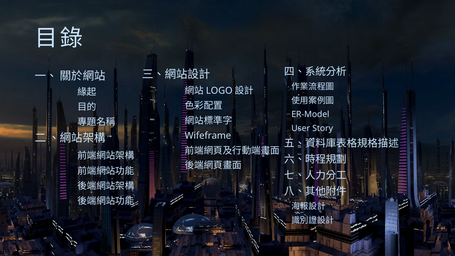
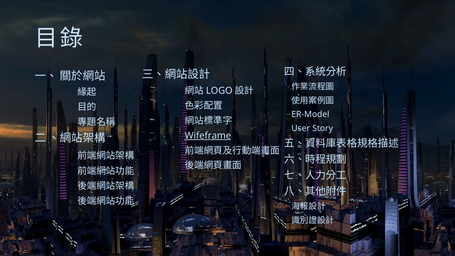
Wifeframe underline: none -> present
